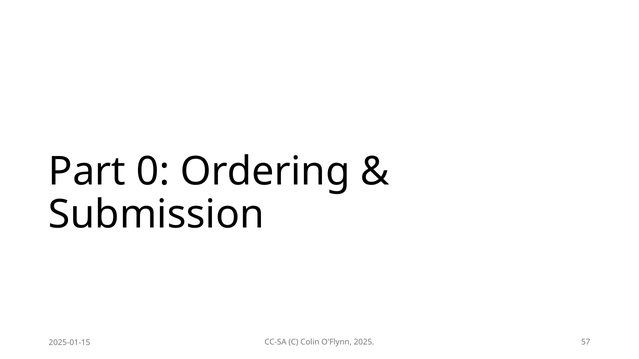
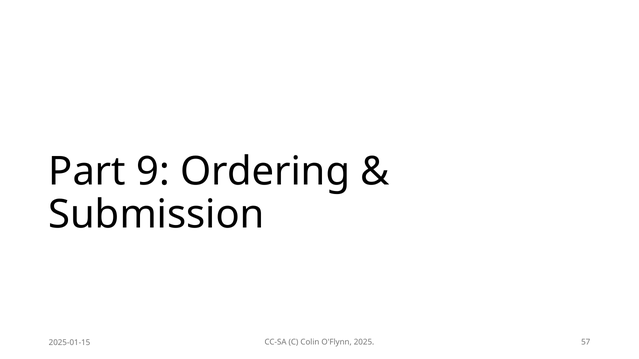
0: 0 -> 9
